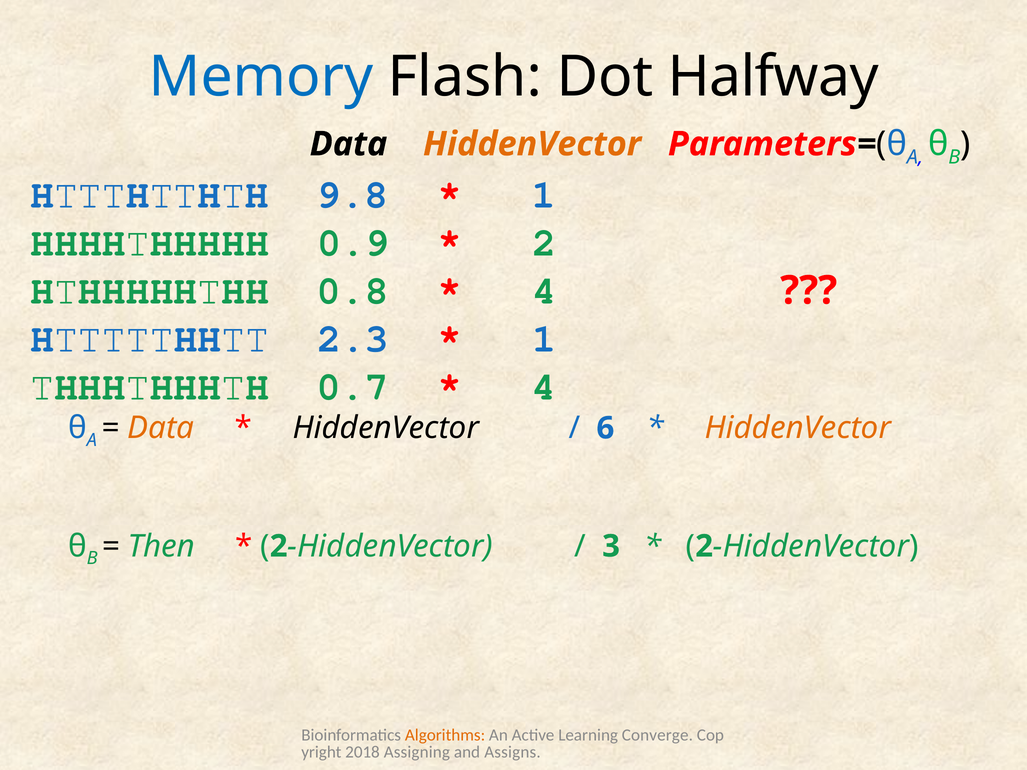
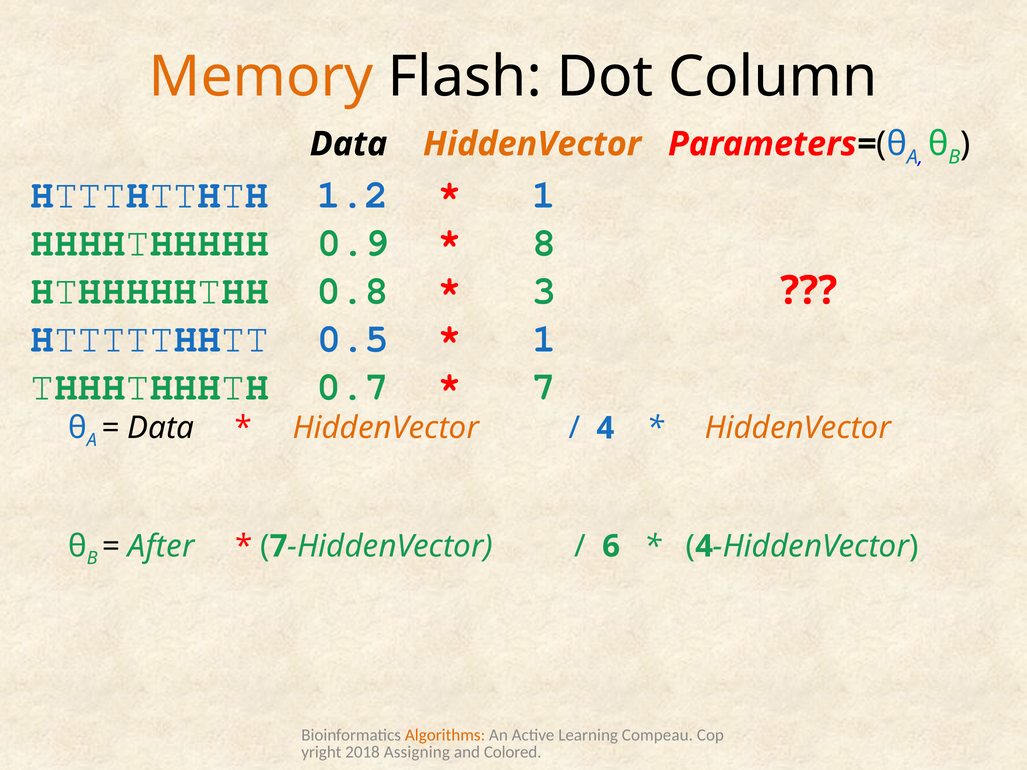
Memory colour: blue -> orange
Halfway: Halfway -> Column
9.8: 9.8 -> 1.2
0.9 2: 2 -> 8
0.8 4: 4 -> 3
2.3: 2.3 -> 0.5
0.7 4: 4 -> 7
Data at (161, 428) colour: orange -> black
HiddenVector at (386, 428) colour: black -> orange
6 at (605, 428): 6 -> 4
Then: Then -> After
2 at (279, 546): 2 -> 7
3: 3 -> 6
2 at (704, 546): 2 -> 4
Converge: Converge -> Compeau
Assigns: Assigns -> Colored
